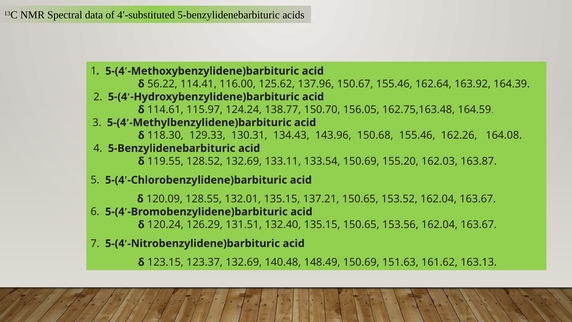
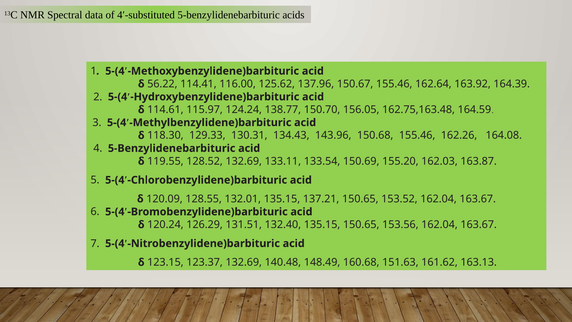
148.49 150.69: 150.69 -> 160.68
